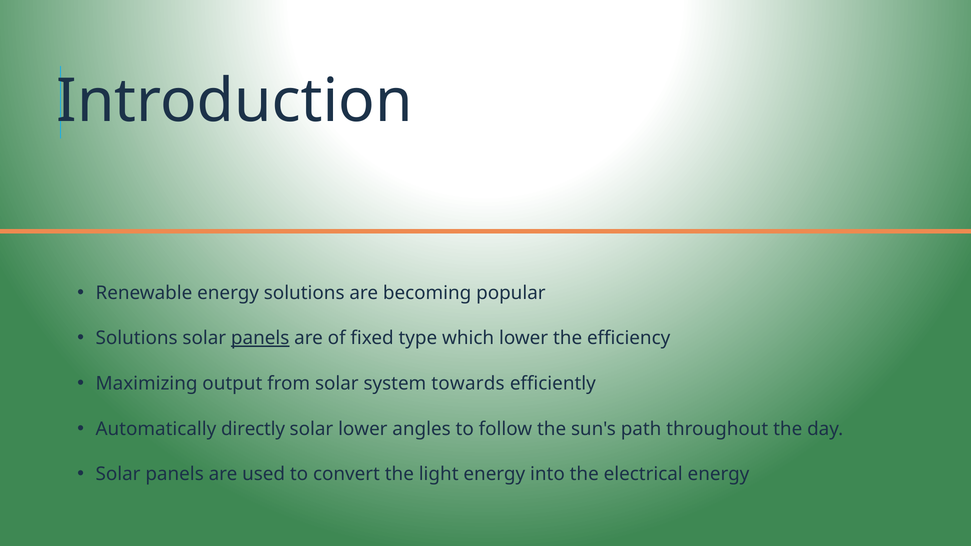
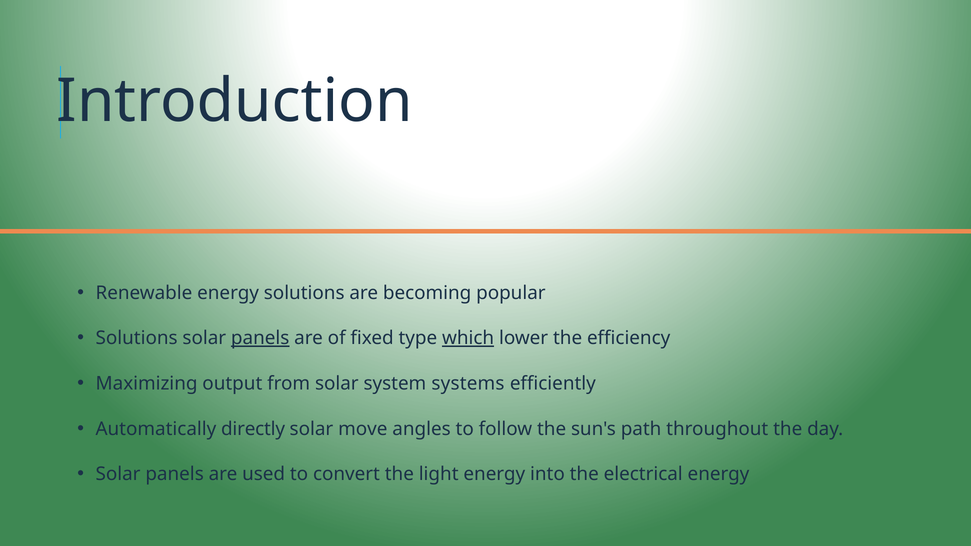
which underline: none -> present
towards: towards -> systems
solar lower: lower -> move
